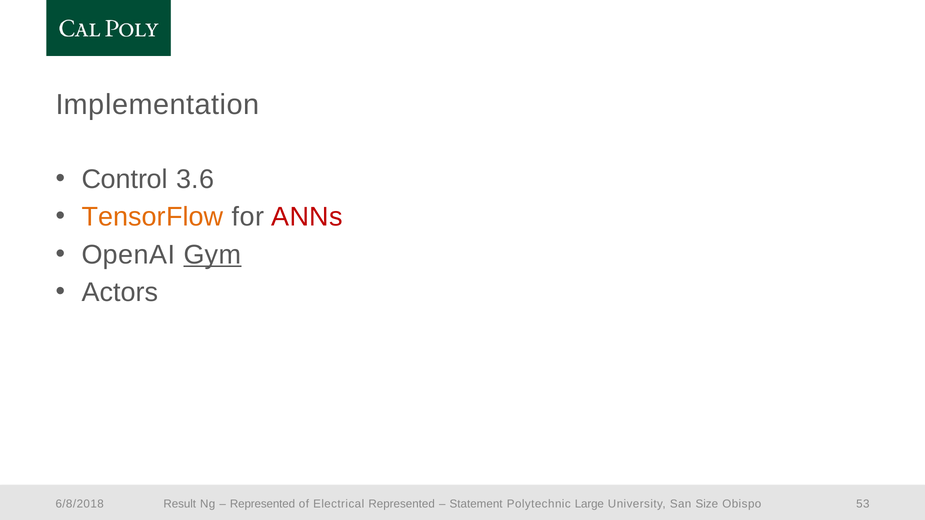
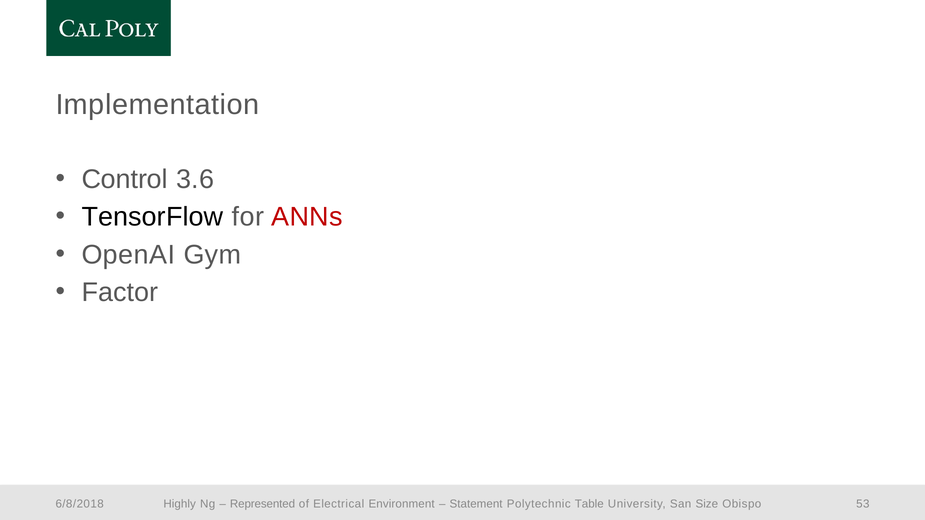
TensorFlow colour: orange -> black
Gym underline: present -> none
Actors: Actors -> Factor
Result: Result -> Highly
Electrical Represented: Represented -> Environment
Large: Large -> Table
